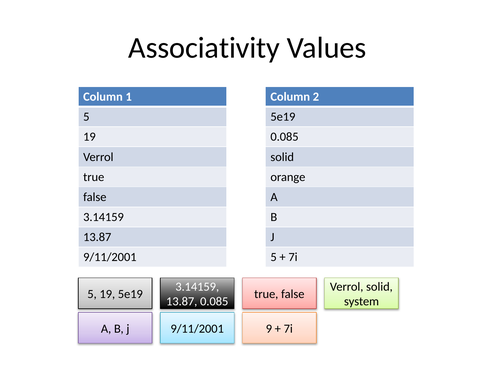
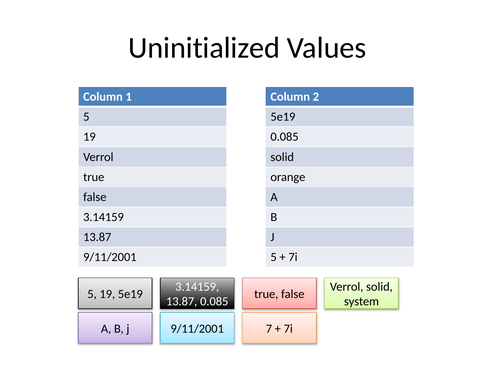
Associativity: Associativity -> Uninitialized
9: 9 -> 7
